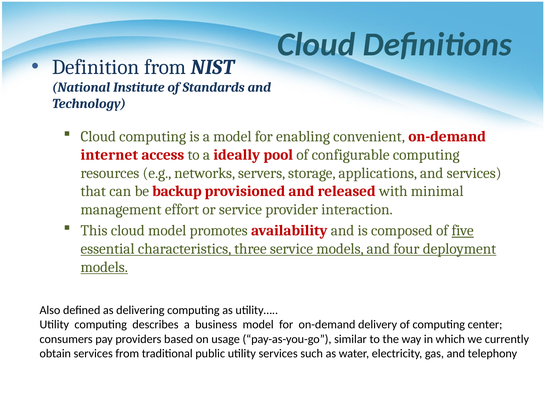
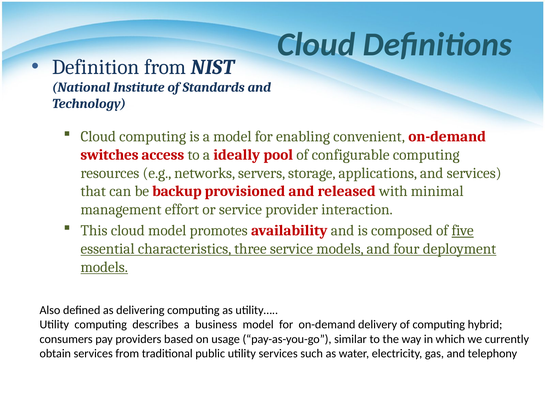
internet: internet -> switches
center: center -> hybrid
